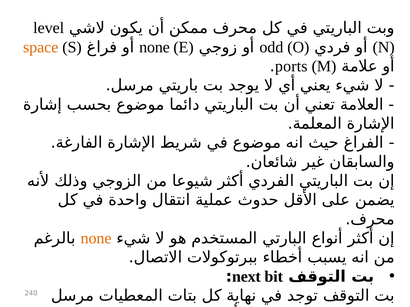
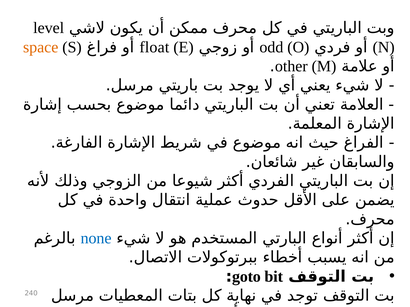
none at (155, 47): none -> float
ports: ports -> other
none at (96, 239) colour: orange -> blue
next: next -> goto
